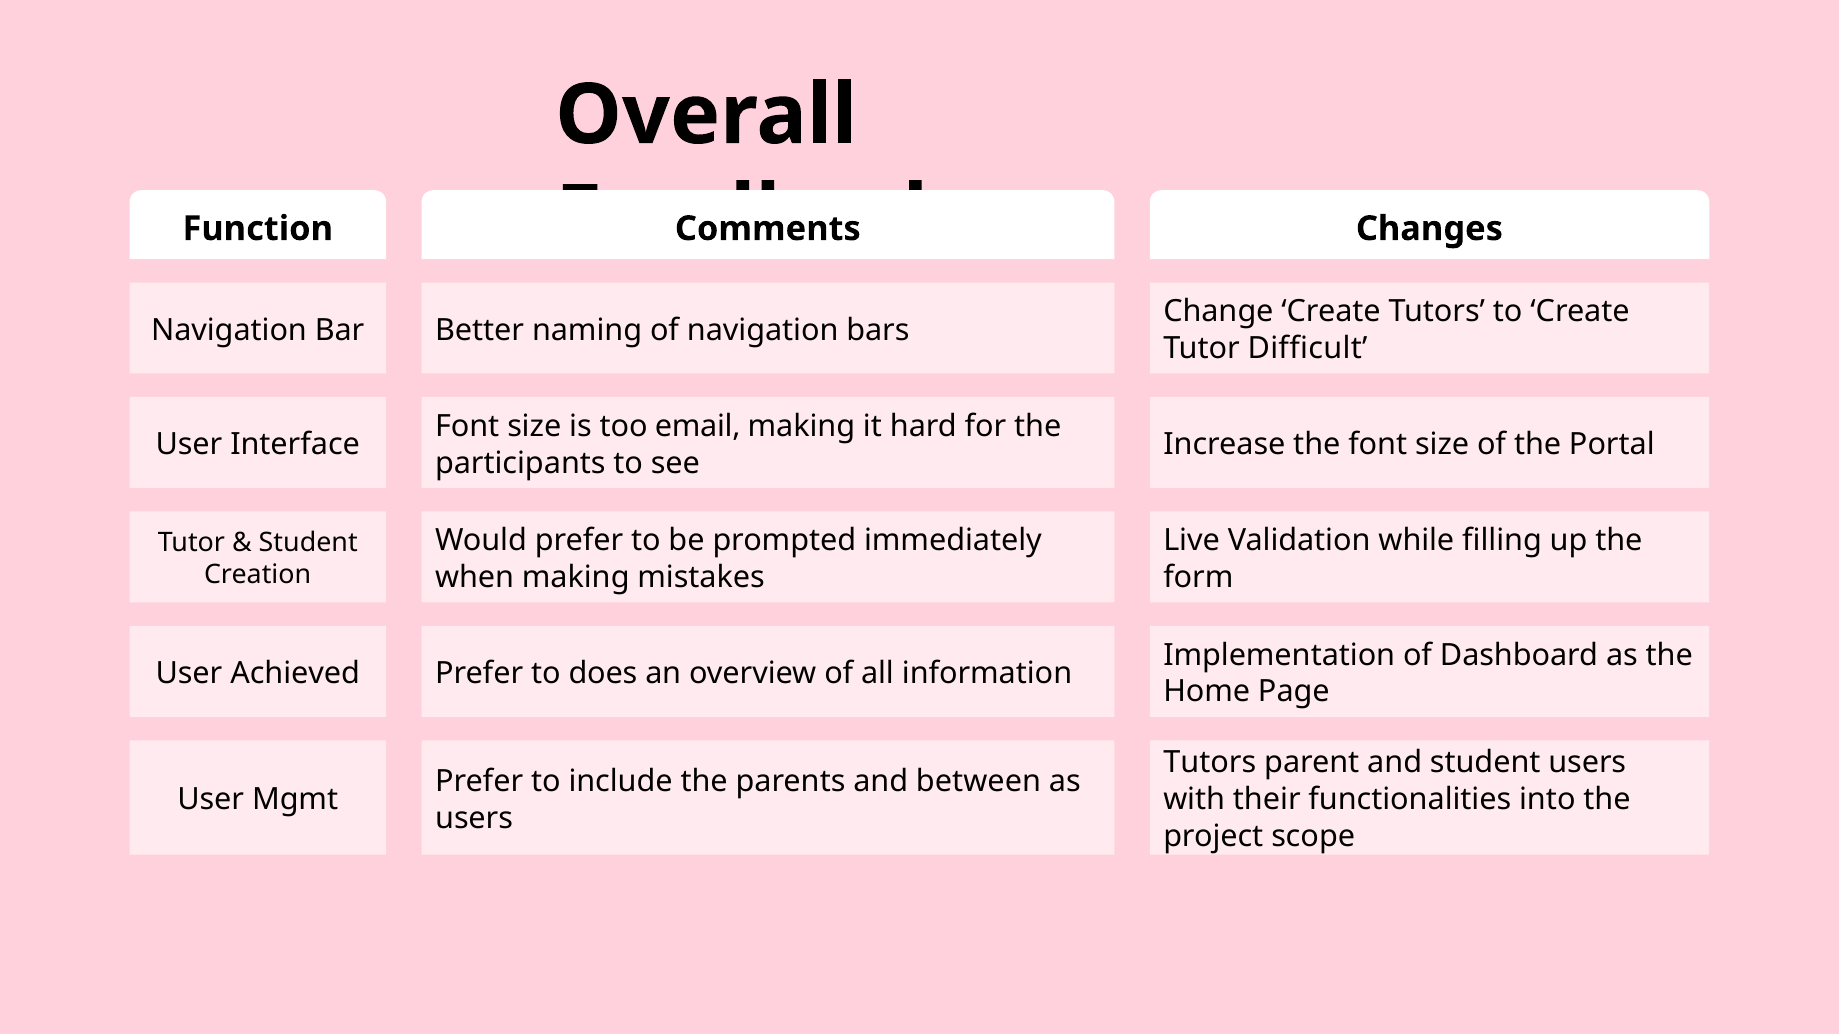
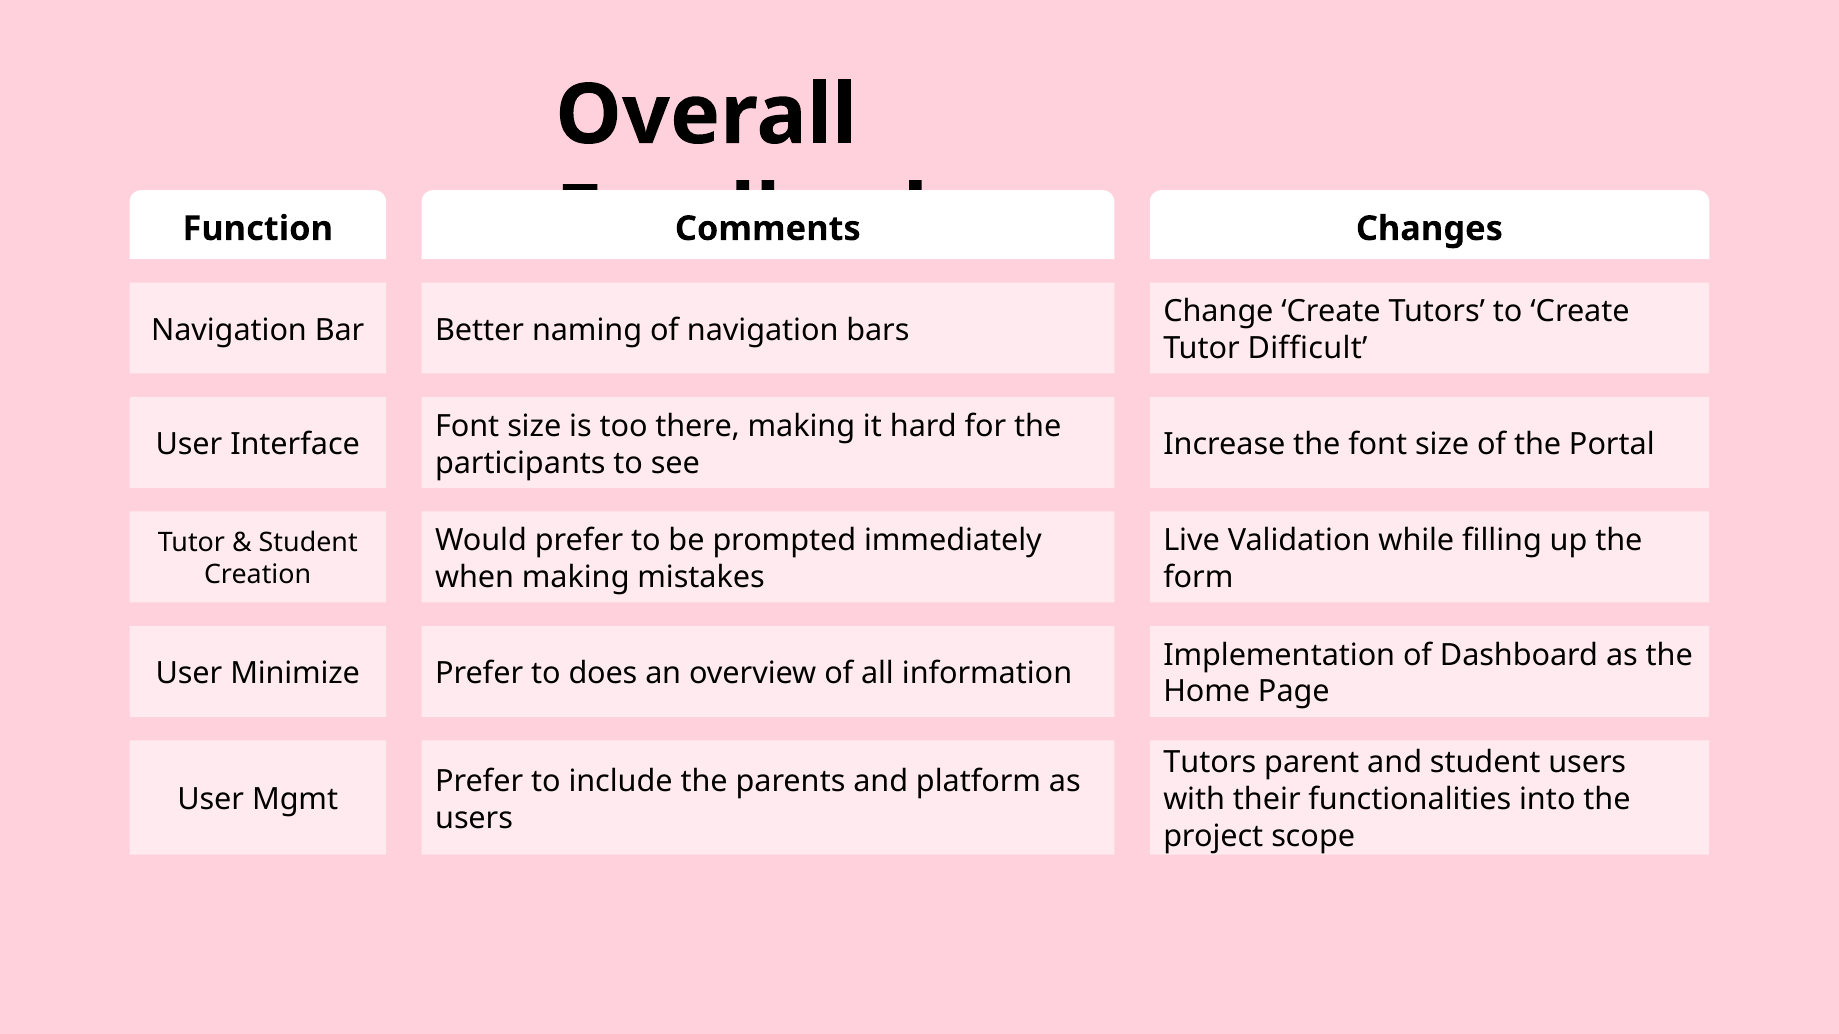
email: email -> there
Achieved: Achieved -> Minimize
between: between -> platform
